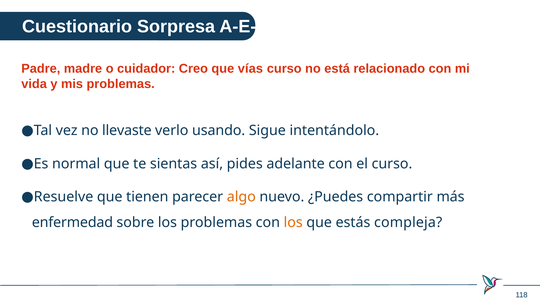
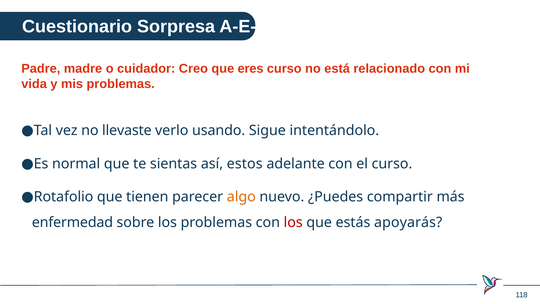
vías: vías -> eres
pides: pides -> estos
Resuelve: Resuelve -> Rotafolio
los at (293, 222) colour: orange -> red
compleja: compleja -> apoyarás
